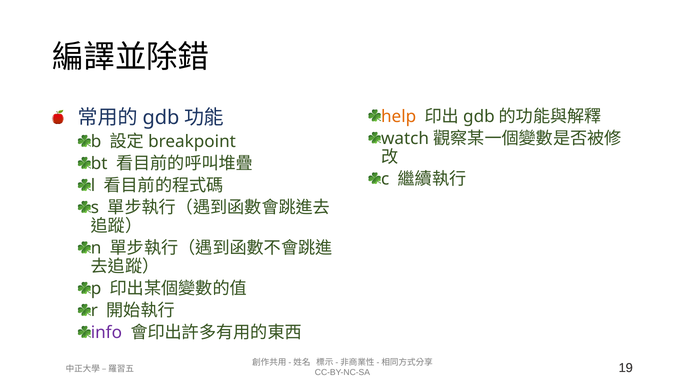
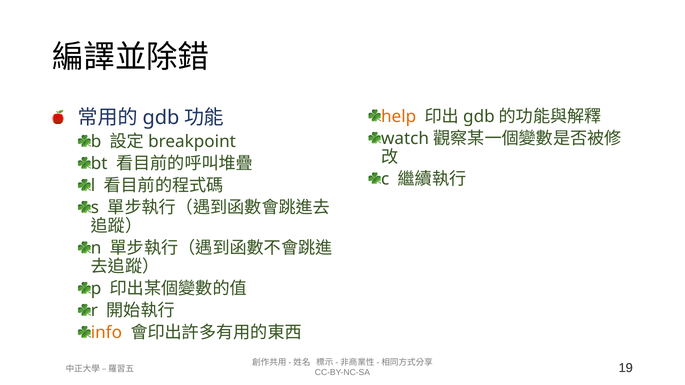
info colour: purple -> orange
